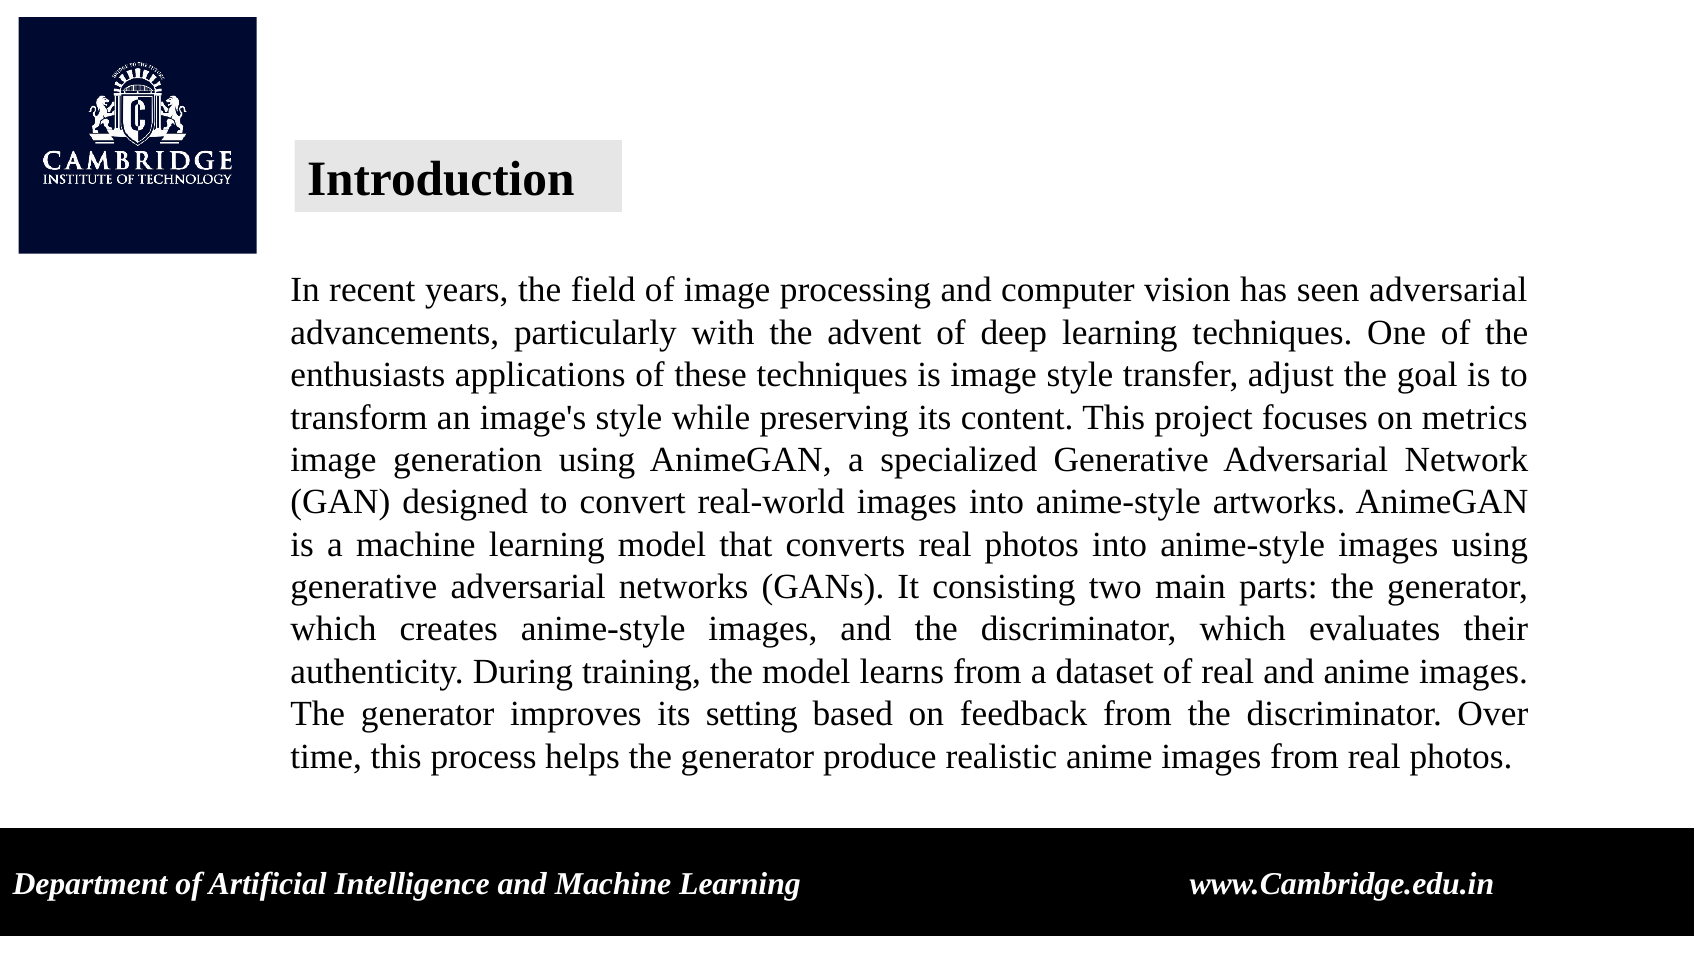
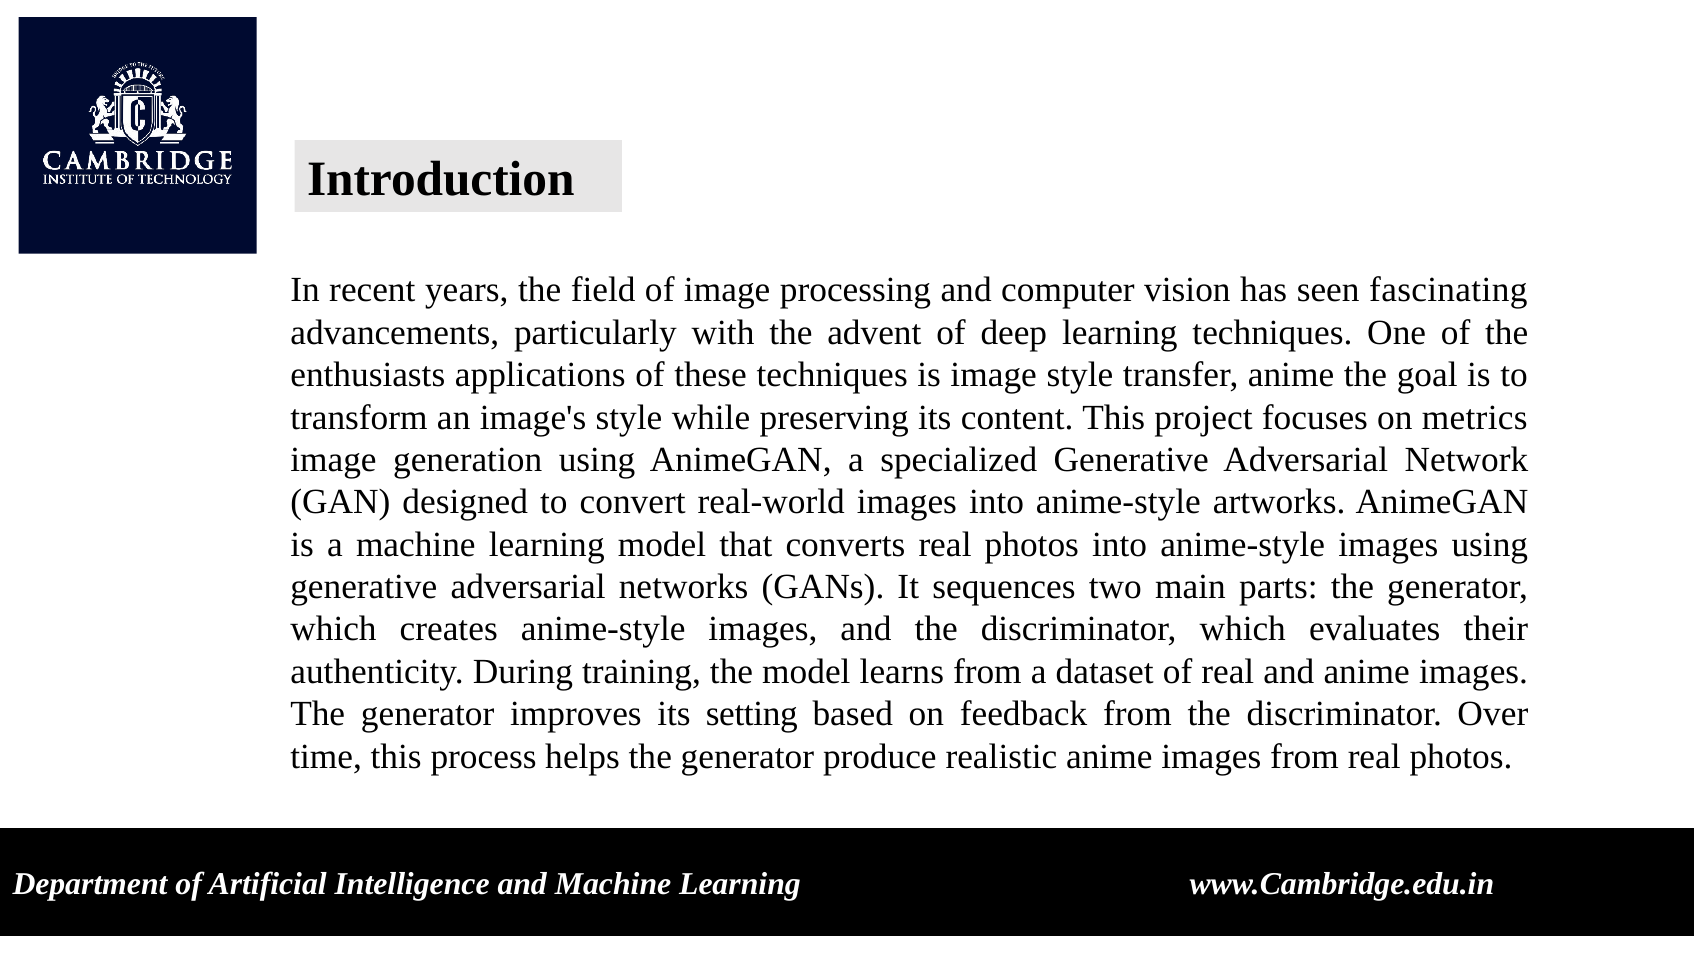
seen adversarial: adversarial -> fascinating
transfer adjust: adjust -> anime
consisting: consisting -> sequences
